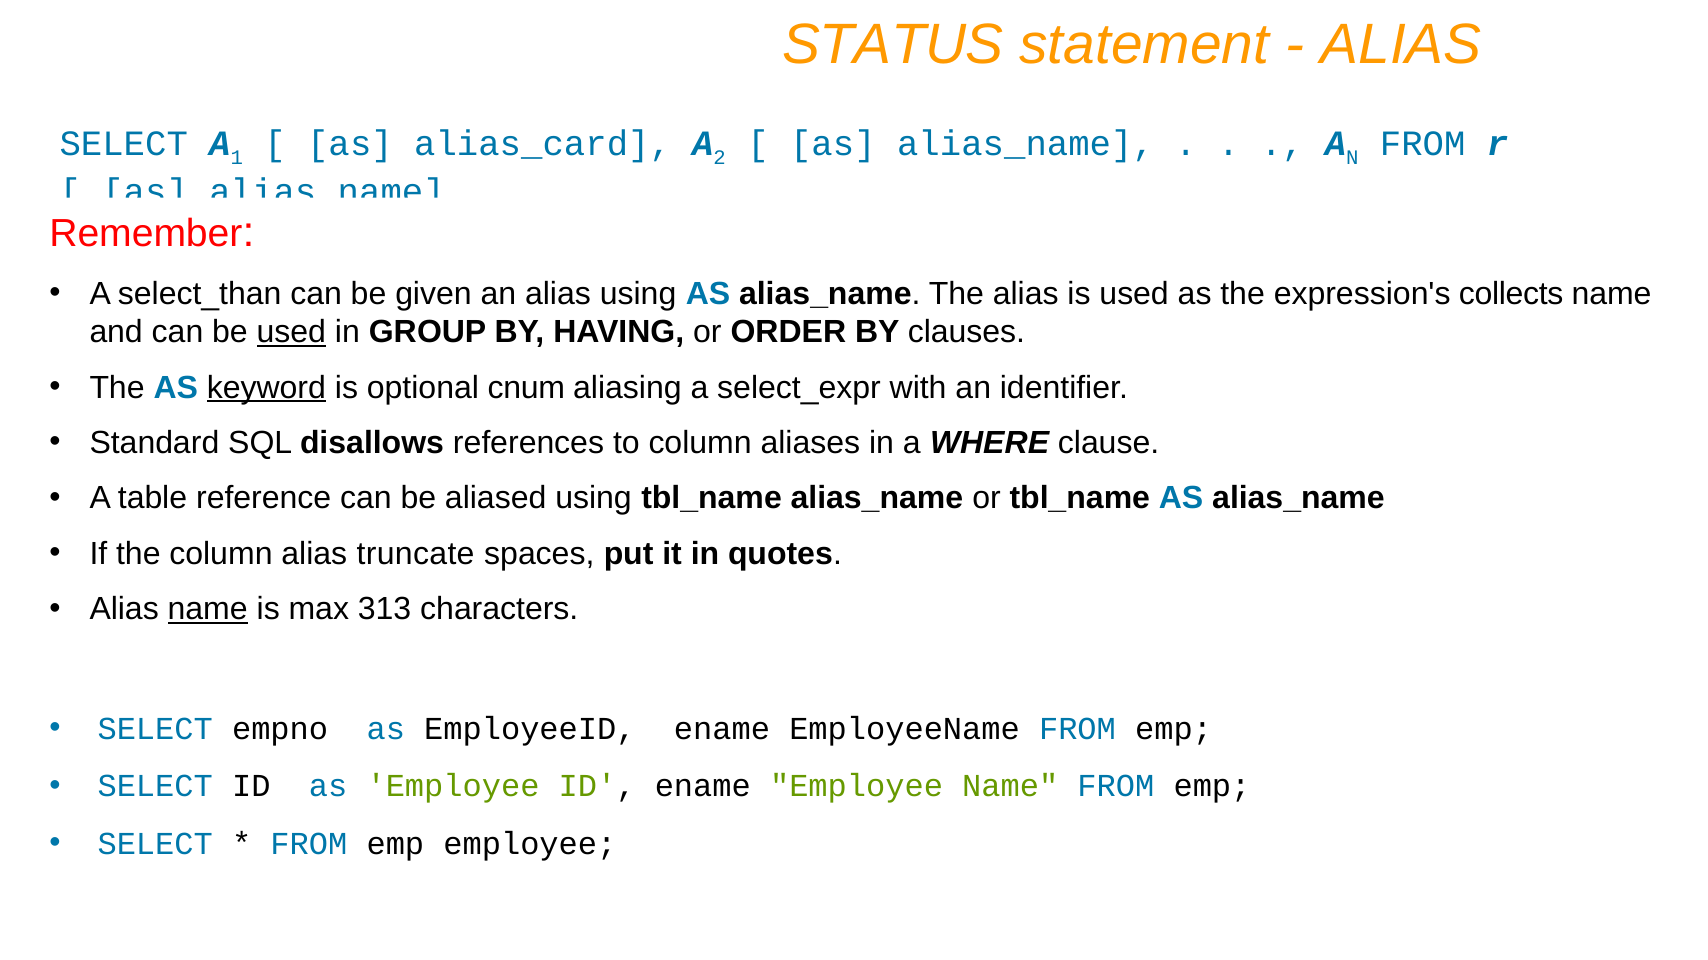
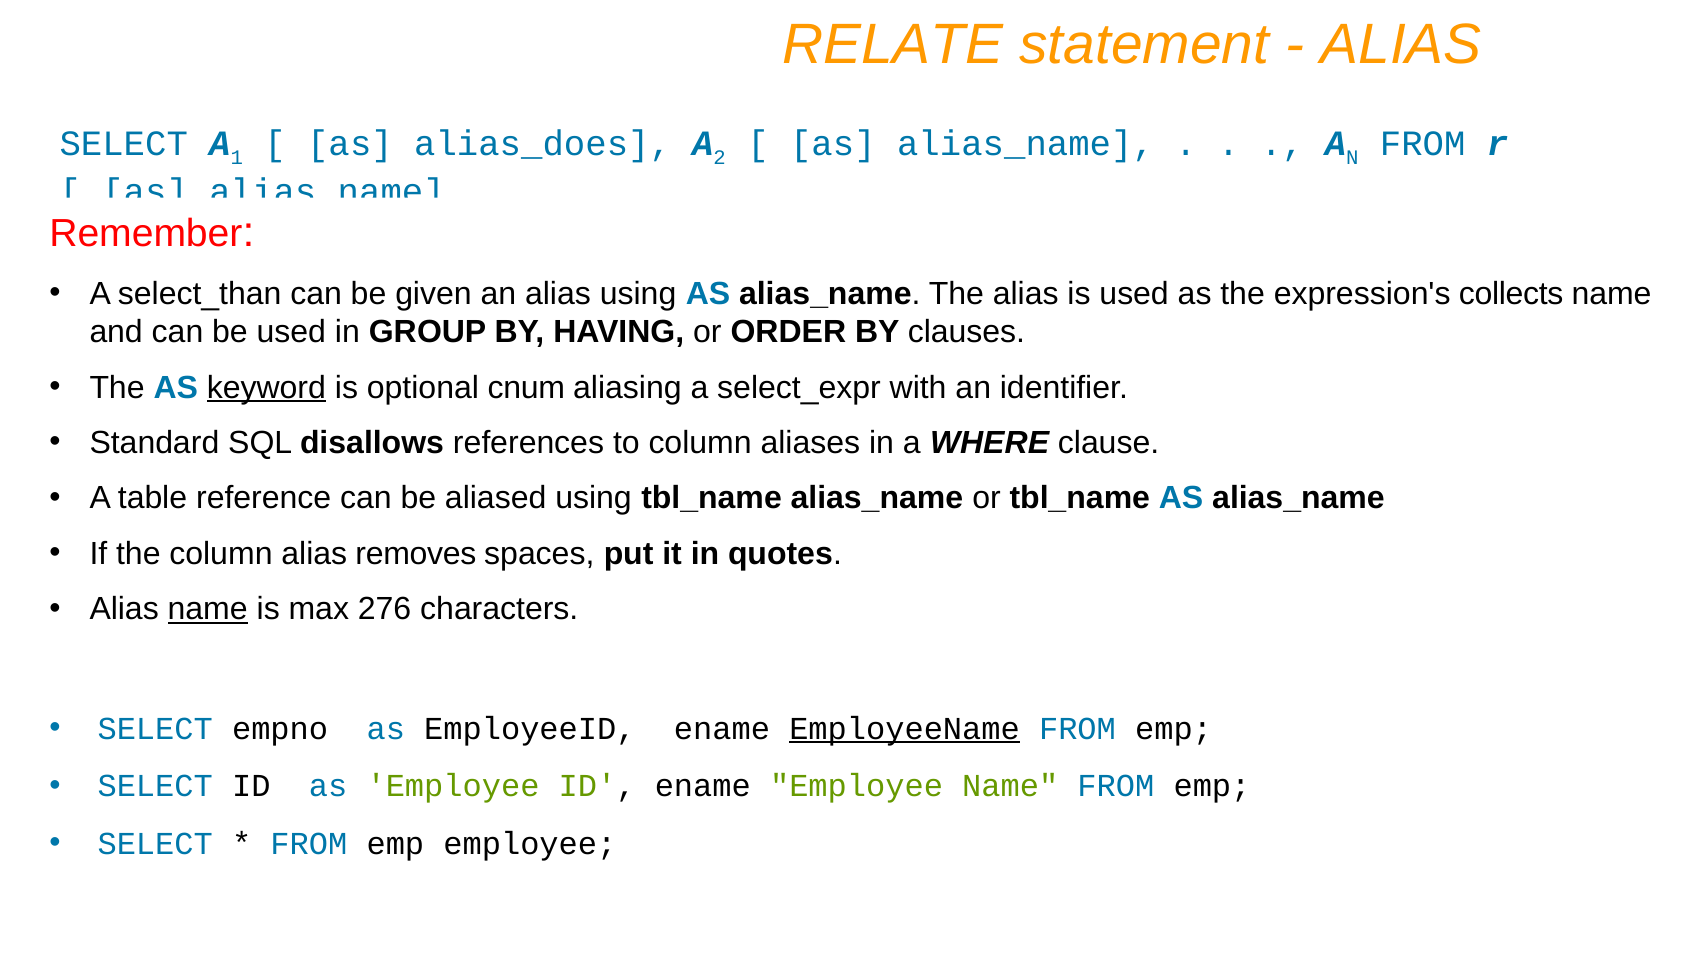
STATUS: STATUS -> RELATE
alias_card: alias_card -> alias_does
used at (291, 332) underline: present -> none
truncate: truncate -> removes
313: 313 -> 276
EmployeeName underline: none -> present
